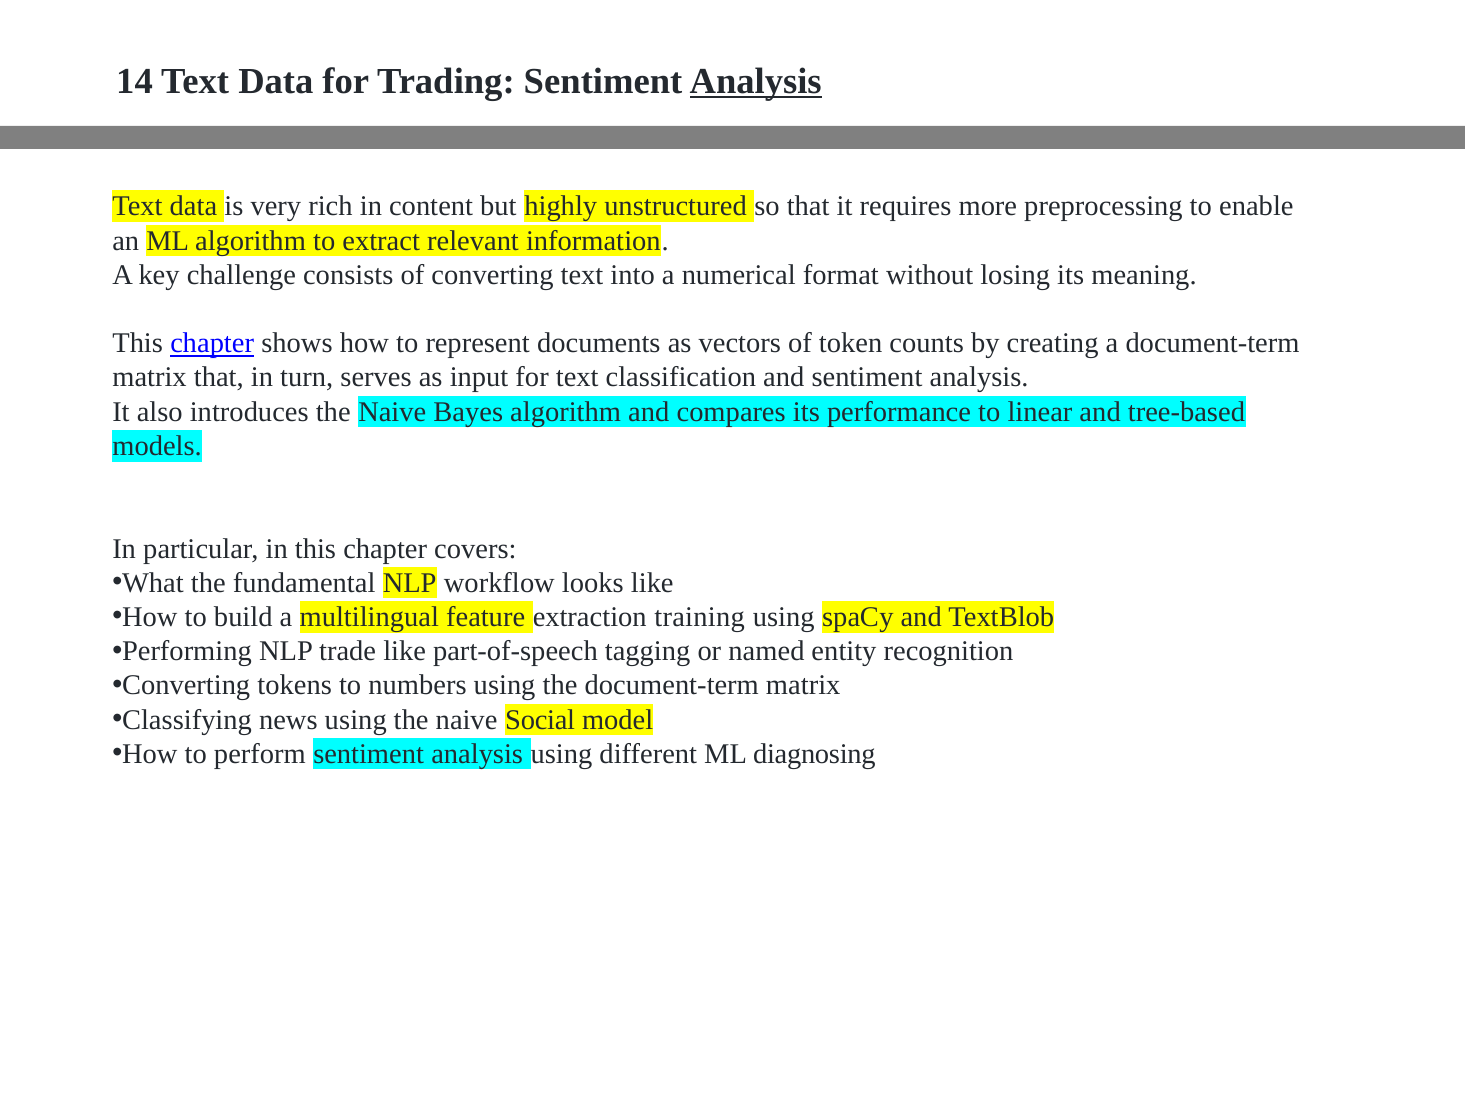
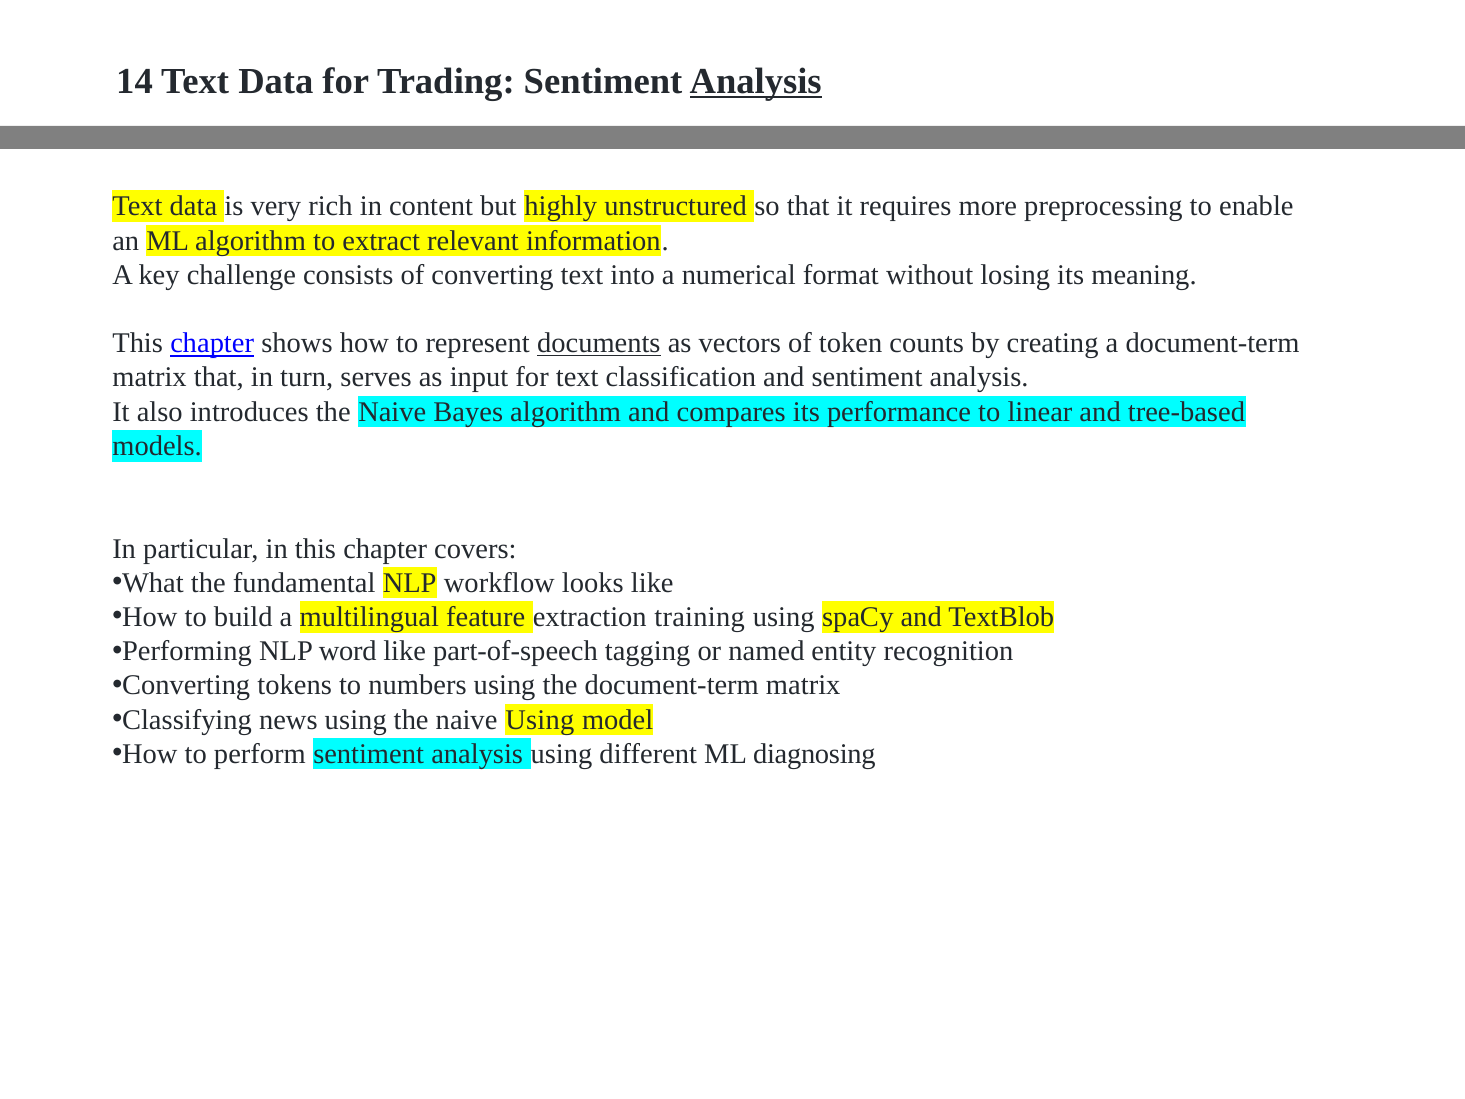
documents underline: none -> present
trade: trade -> word
naive Social: Social -> Using
